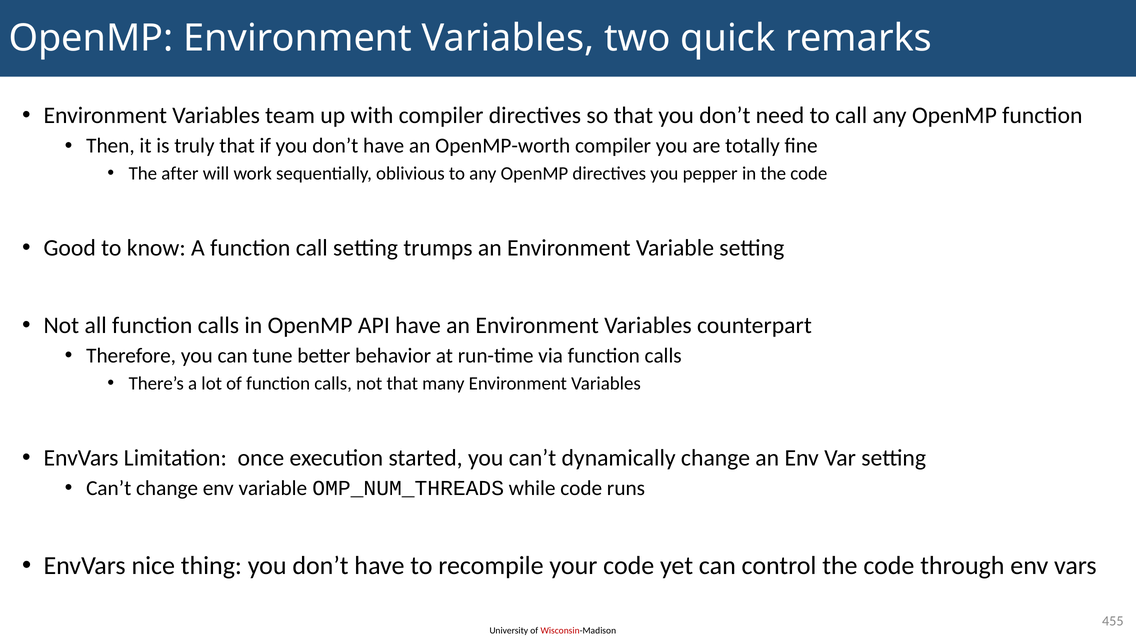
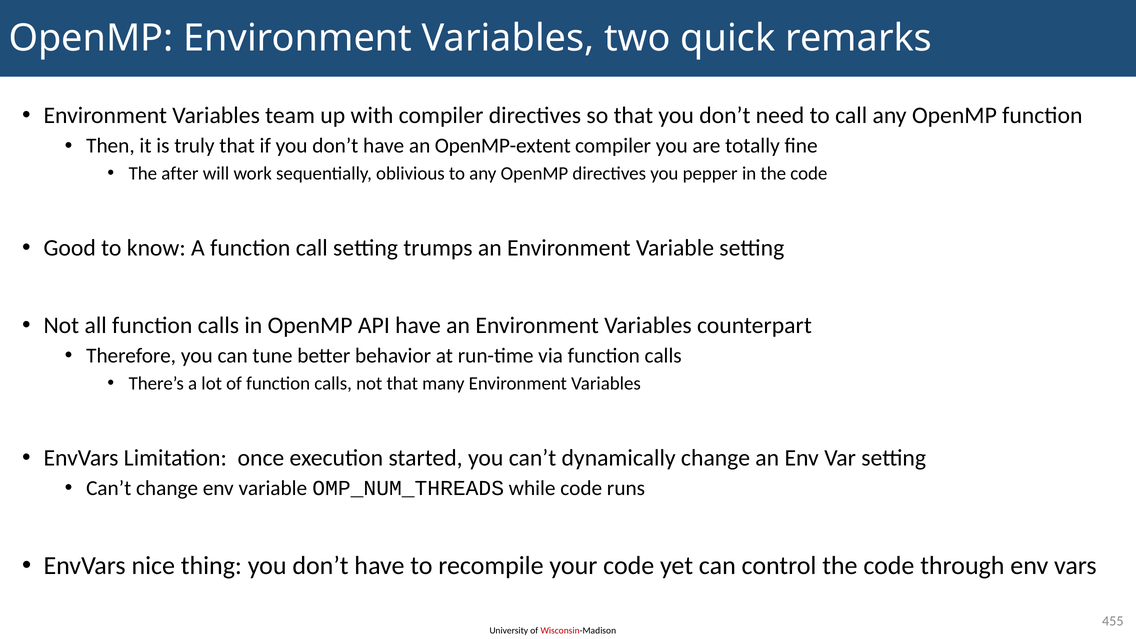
OpenMP-worth: OpenMP-worth -> OpenMP-extent
